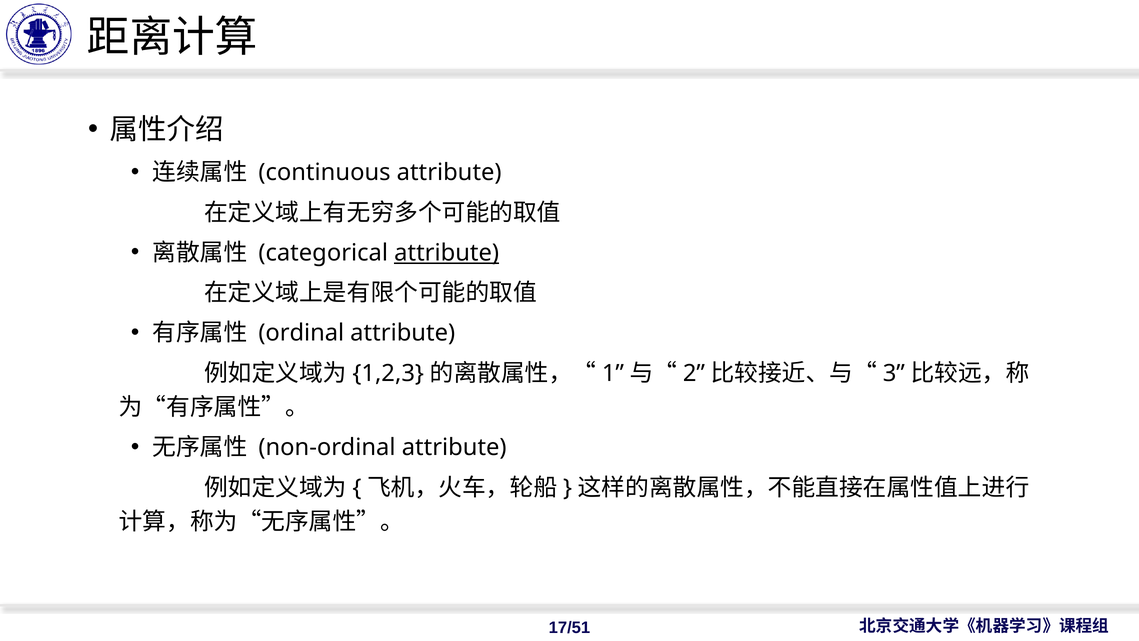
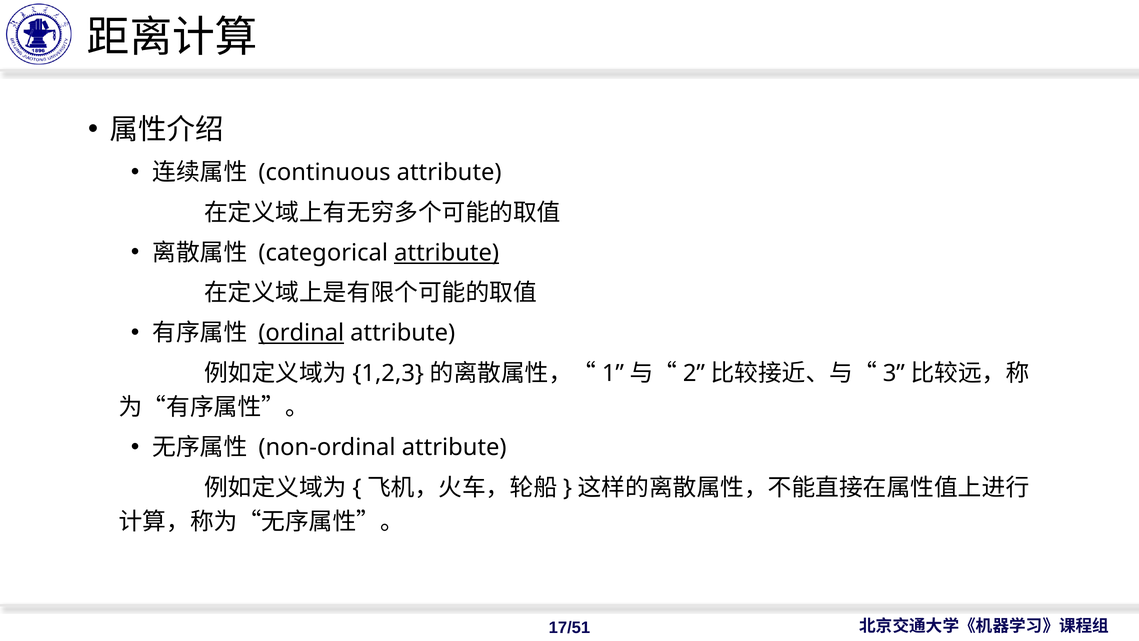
ordinal underline: none -> present
